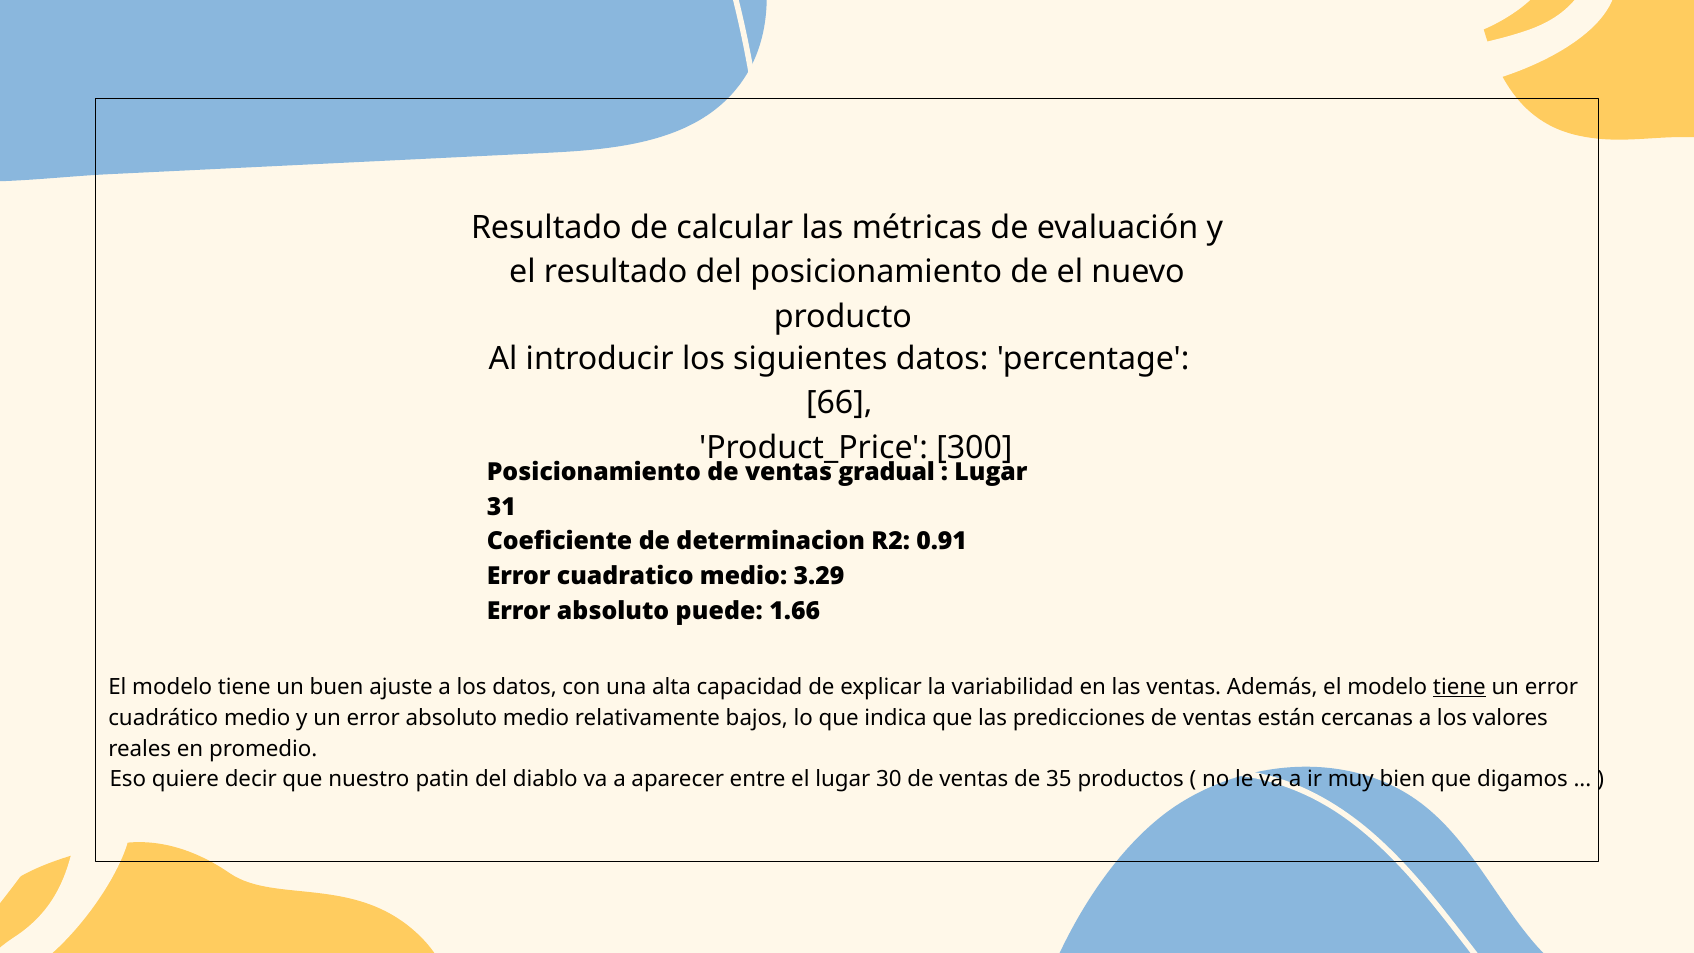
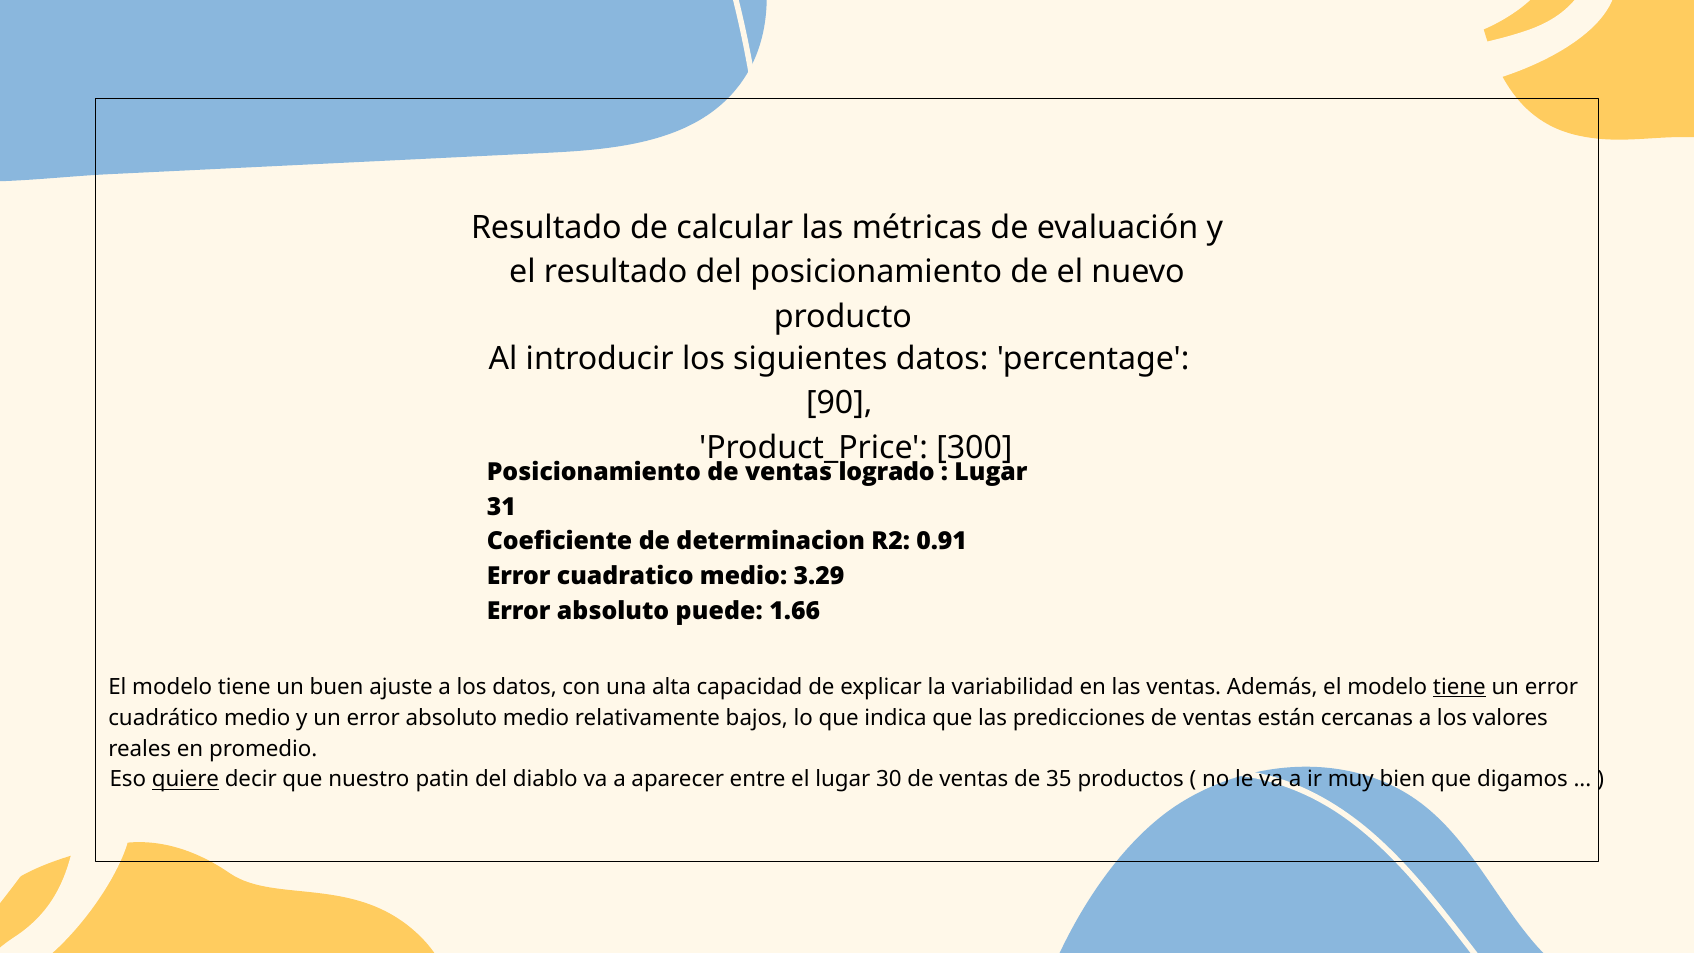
66: 66 -> 90
gradual: gradual -> logrado
quiere underline: none -> present
